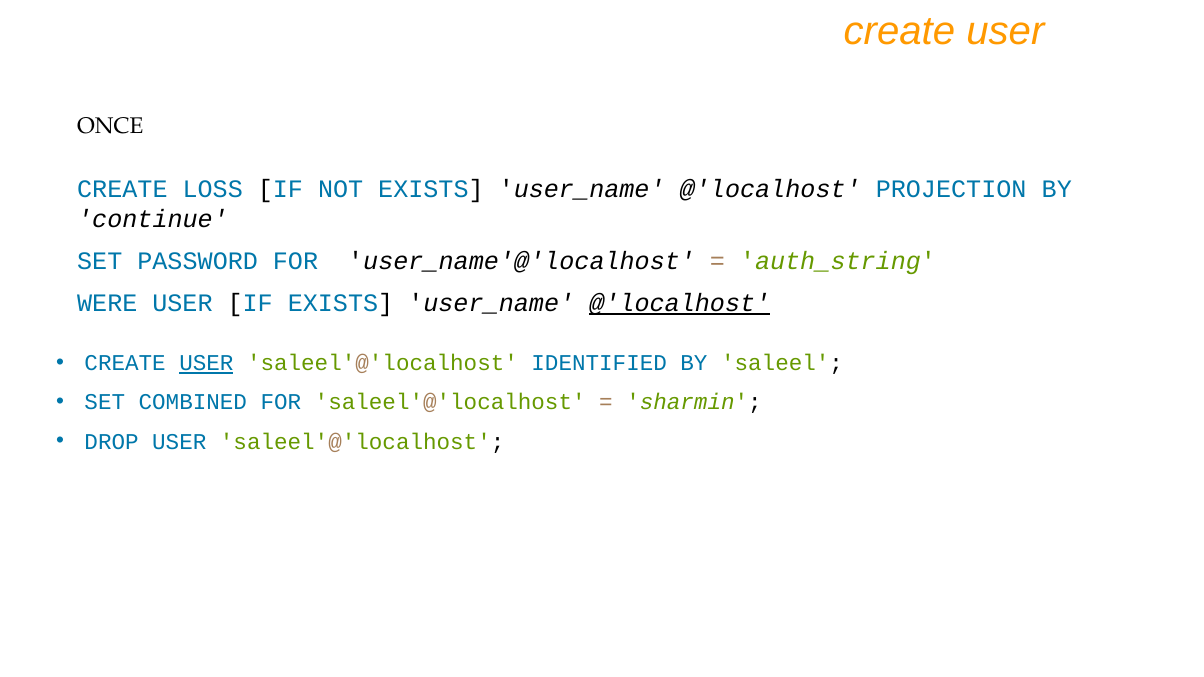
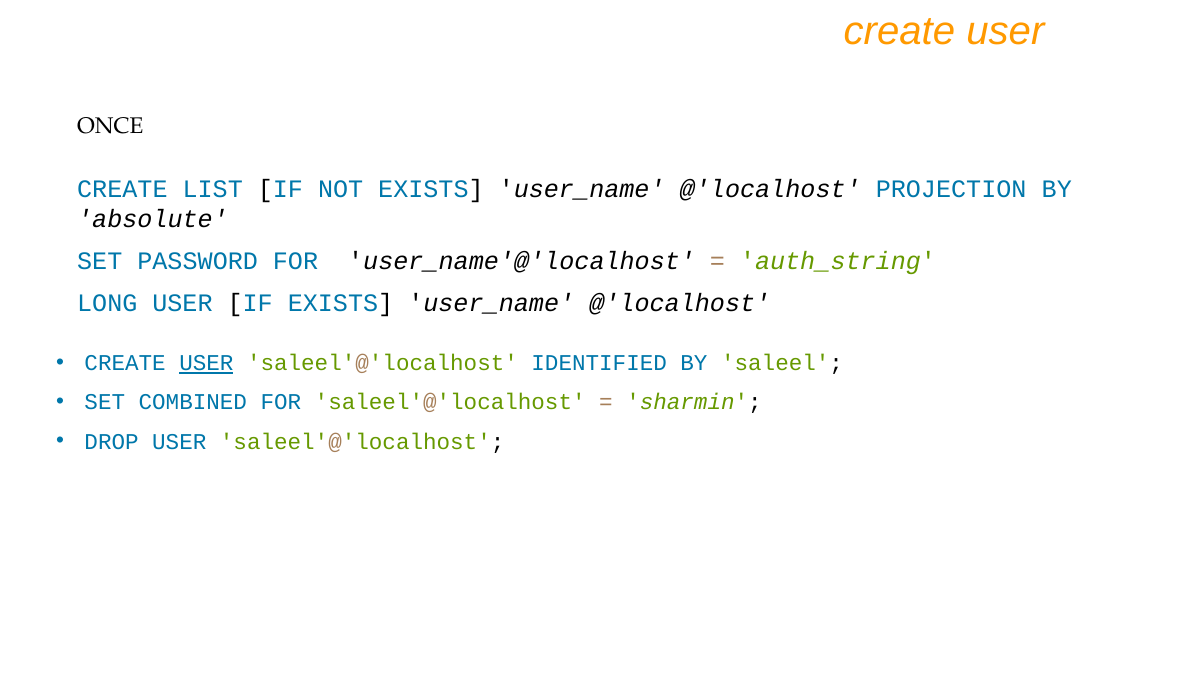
LOSS: LOSS -> LIST
continue: continue -> absolute
WERE: WERE -> LONG
@'localhost at (680, 304) underline: present -> none
